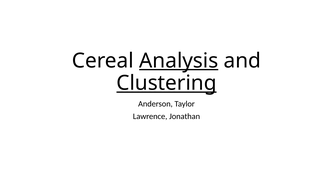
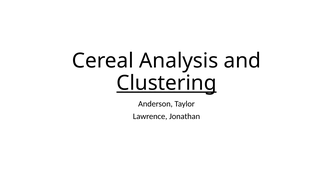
Analysis underline: present -> none
